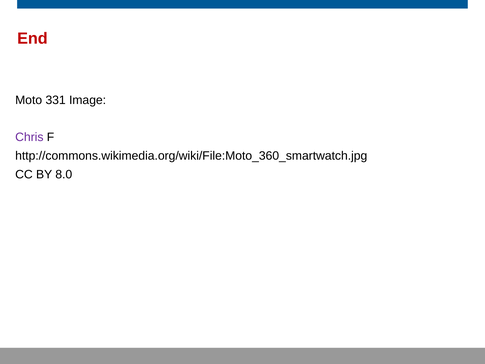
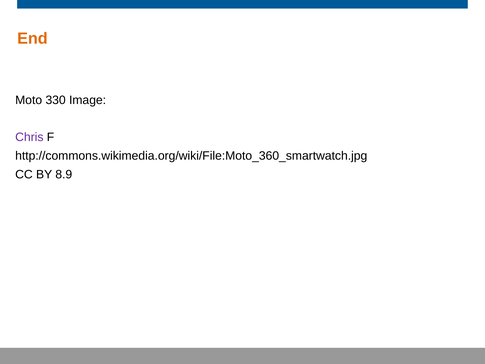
End colour: red -> orange
331: 331 -> 330
8.0: 8.0 -> 8.9
